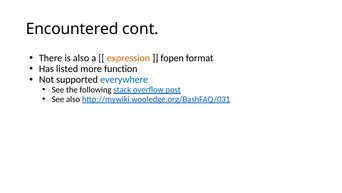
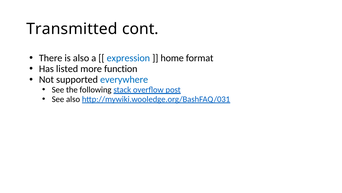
Encountered: Encountered -> Transmitted
expression colour: orange -> blue
fopen: fopen -> home
